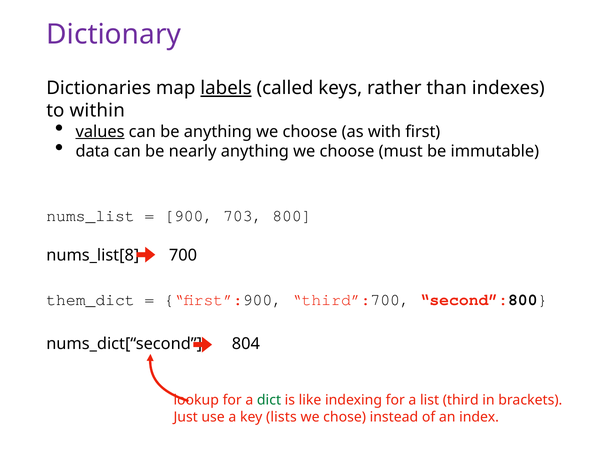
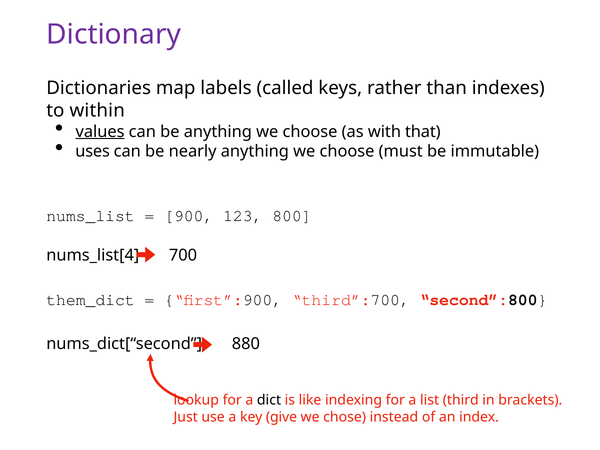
labels underline: present -> none
first: first -> that
data: data -> uses
703: 703 -> 123
nums_list[8: nums_list[8 -> nums_list[4
804: 804 -> 880
dict colour: green -> black
lists: lists -> give
